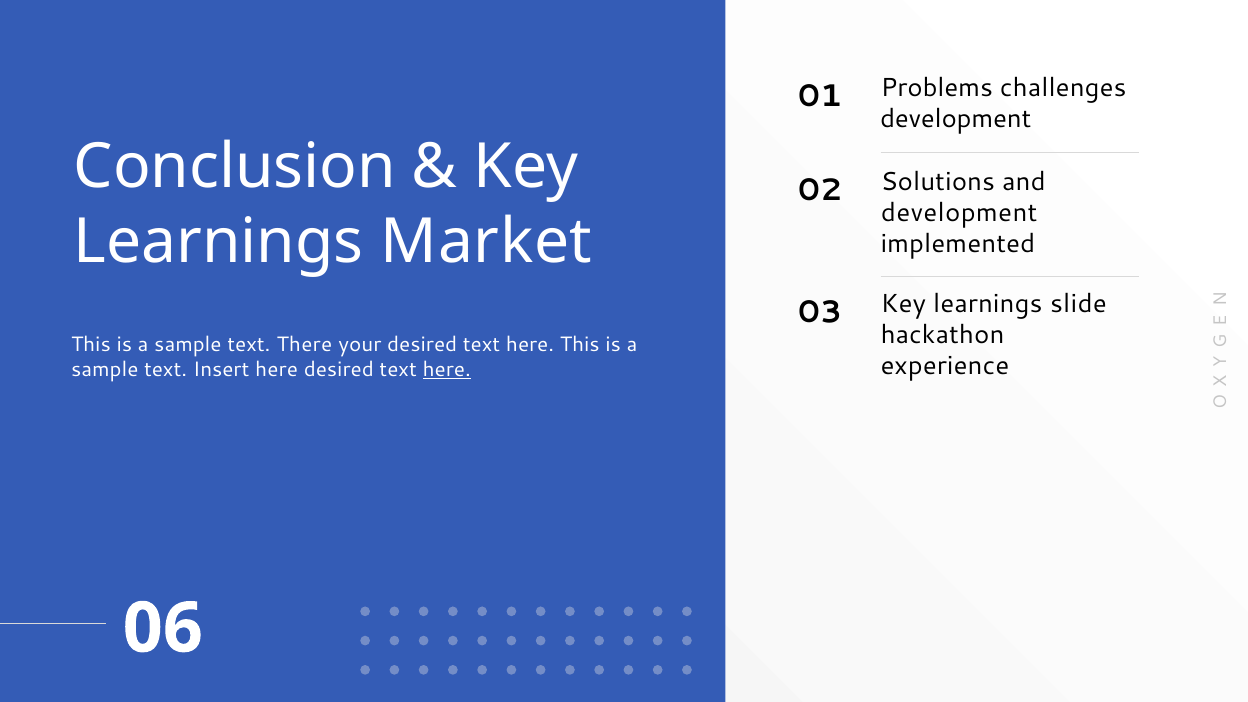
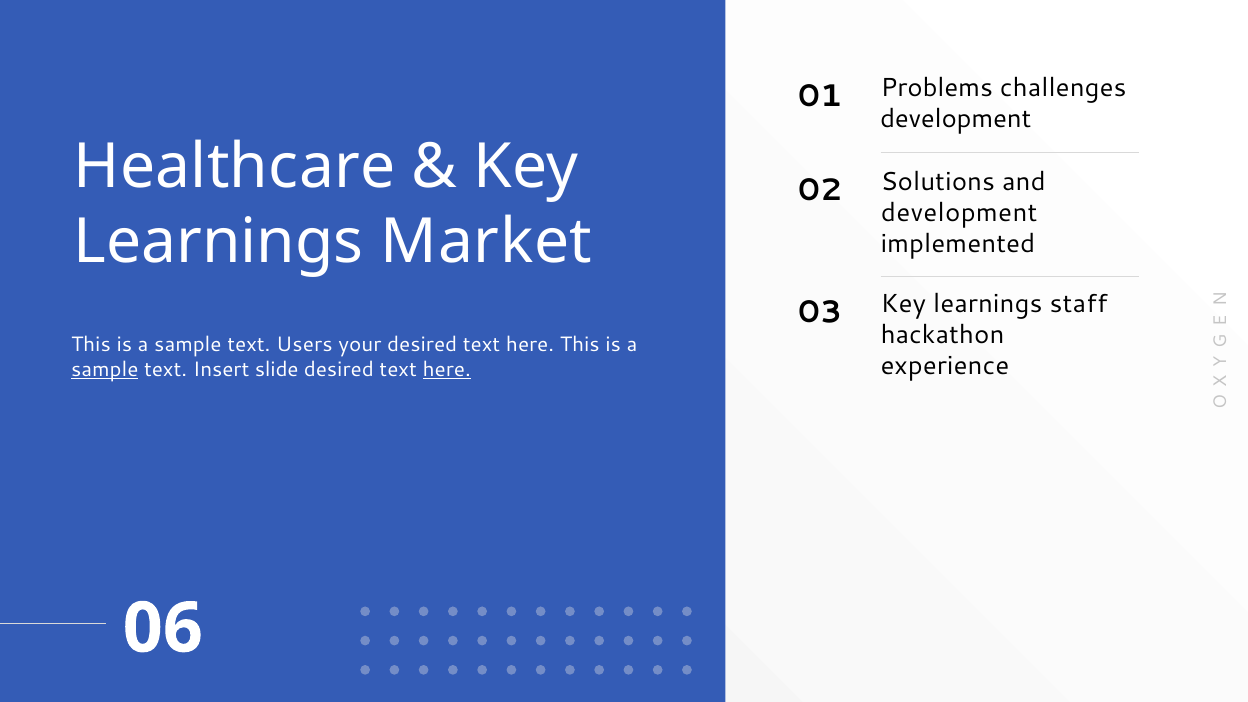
Conclusion: Conclusion -> Healthcare
slide: slide -> staff
There: There -> Users
sample at (105, 370) underline: none -> present
Insert here: here -> slide
